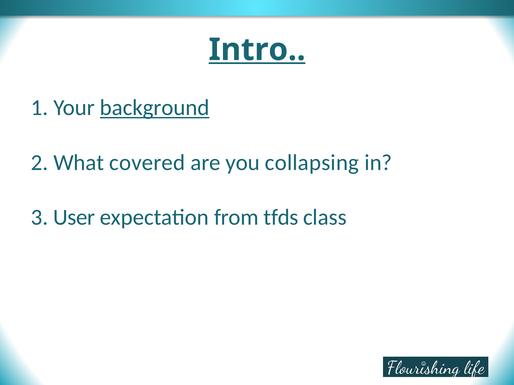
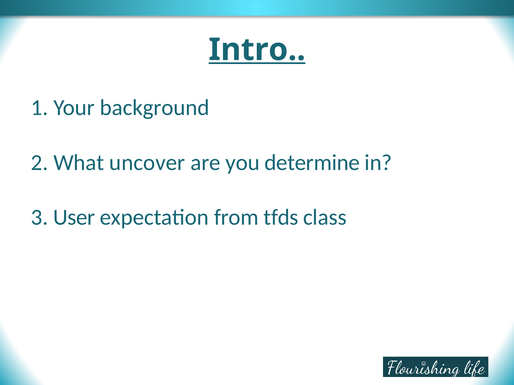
background underline: present -> none
covered: covered -> uncover
collapsing: collapsing -> determine
